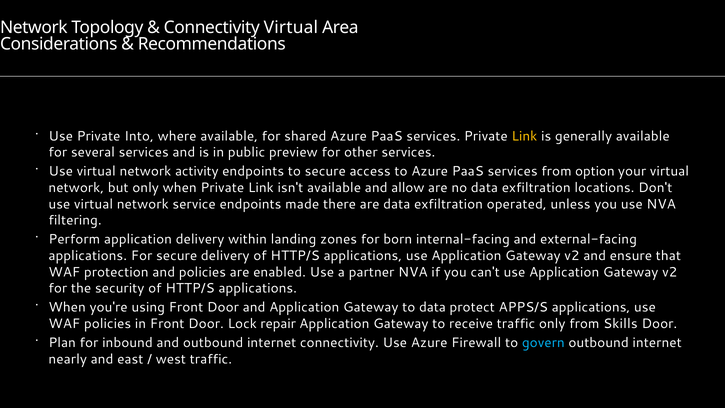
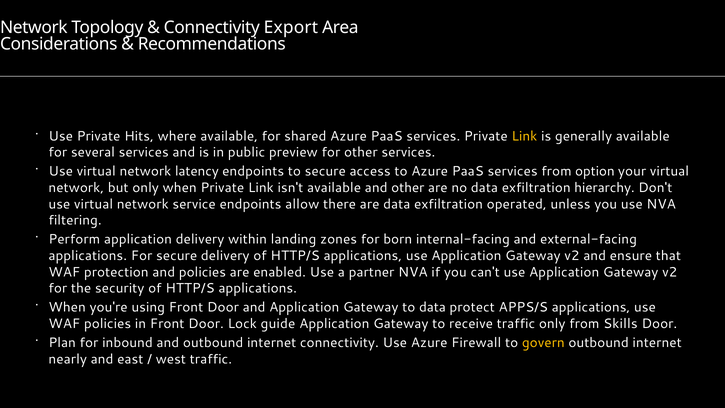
Connectivity Virtual: Virtual -> Export
Into: Into -> Hits
activity: activity -> latency
and allow: allow -> other
locations: locations -> hierarchy
made: made -> allow
repair: repair -> guide
govern colour: light blue -> yellow
